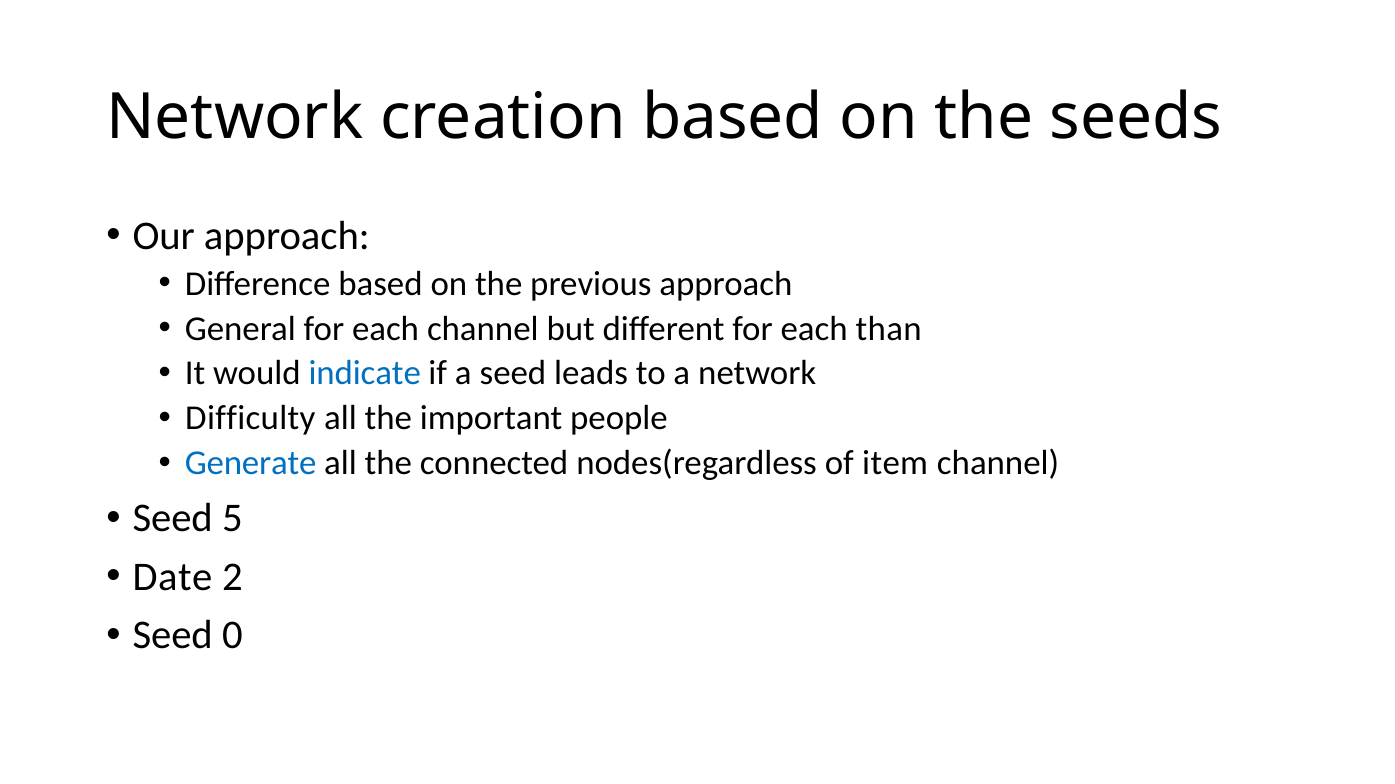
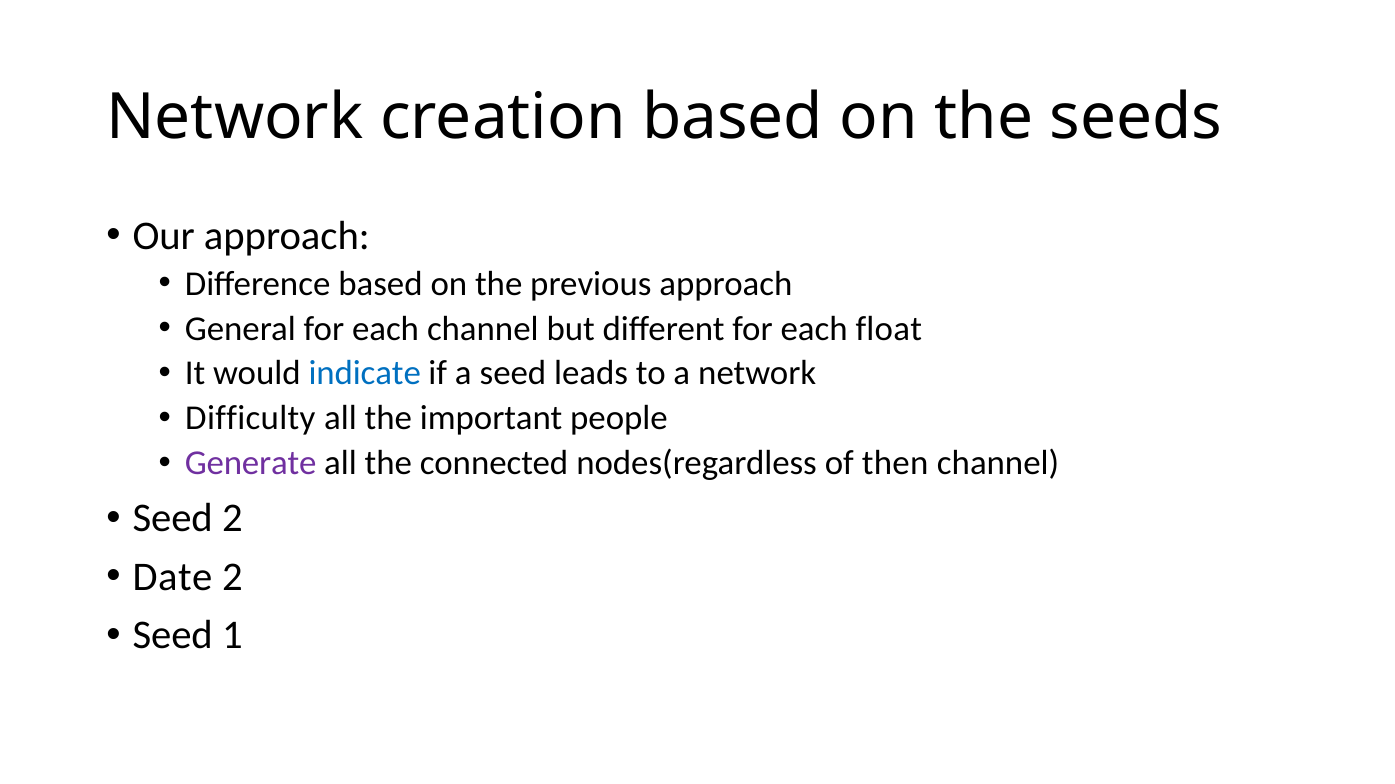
than: than -> float
Generate colour: blue -> purple
item: item -> then
Seed 5: 5 -> 2
0: 0 -> 1
